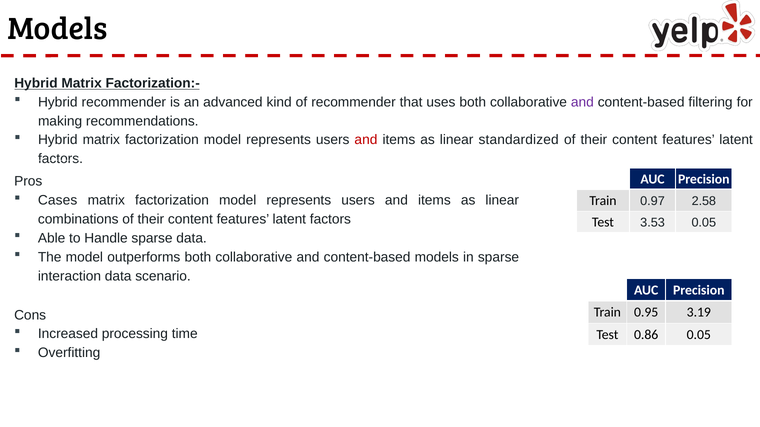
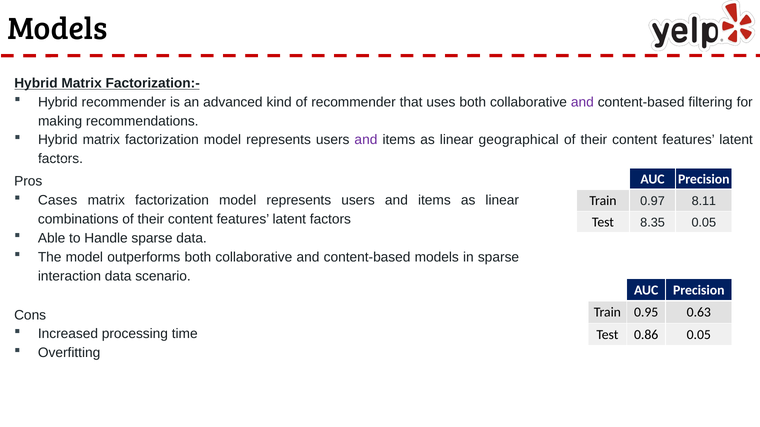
and at (366, 140) colour: red -> purple
standardized: standardized -> geographical
2.58: 2.58 -> 8.11
3.53: 3.53 -> 8.35
3.19: 3.19 -> 0.63
